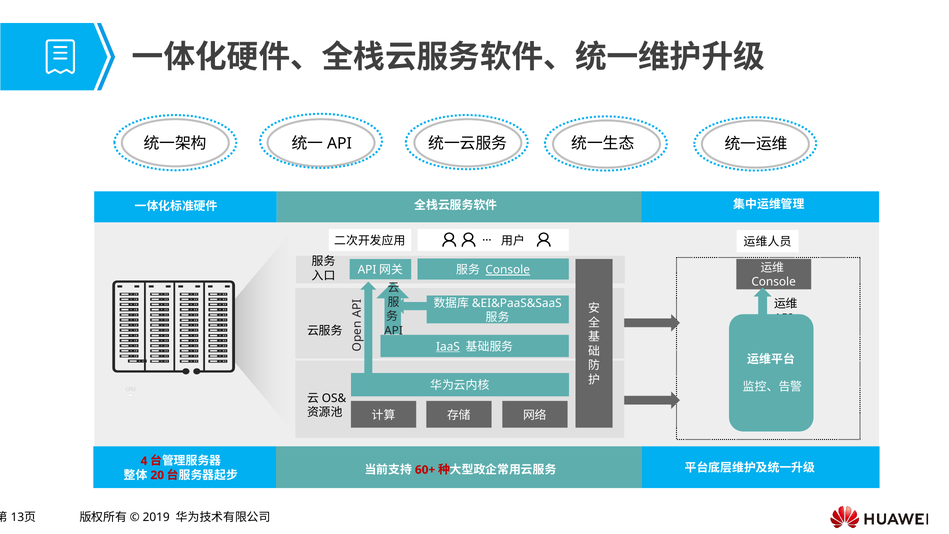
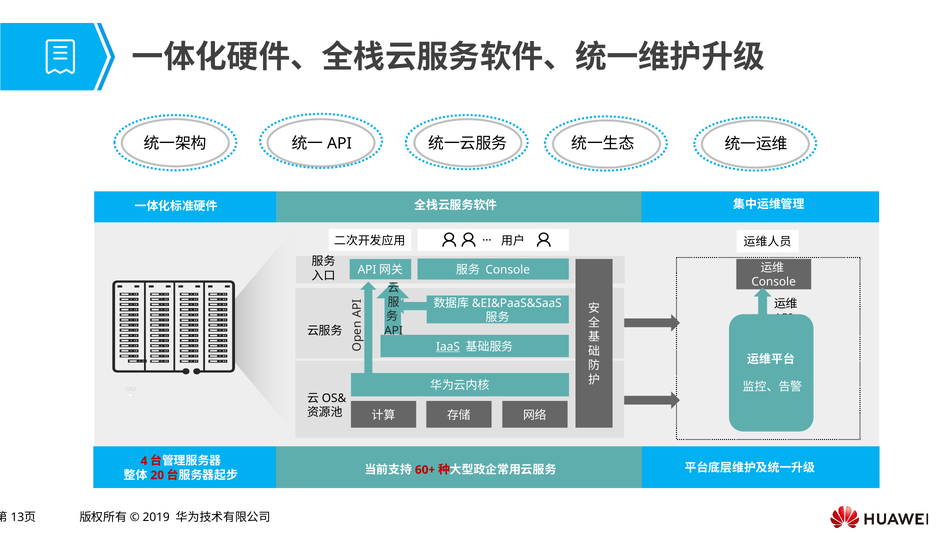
Console at (508, 270) underline: present -> none
